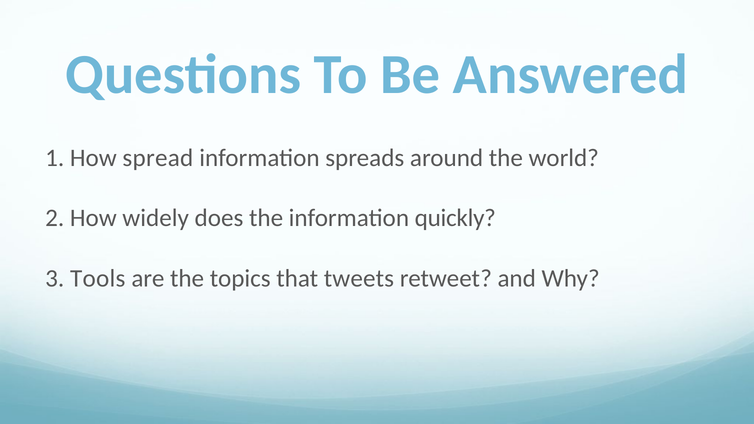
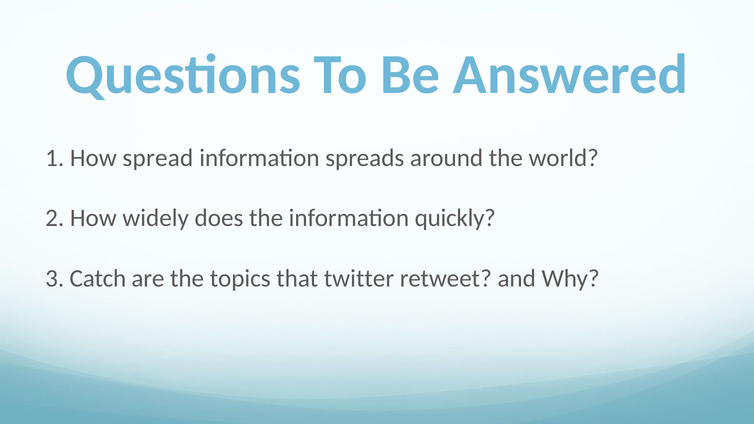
Tools: Tools -> Catch
tweets: tweets -> twitter
